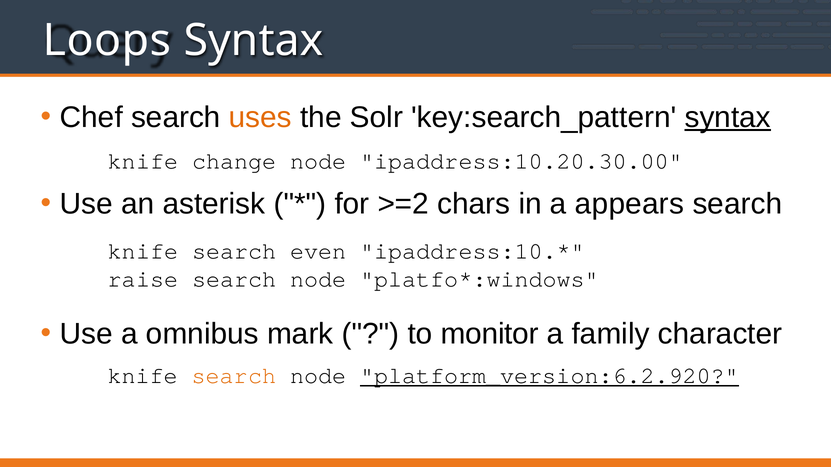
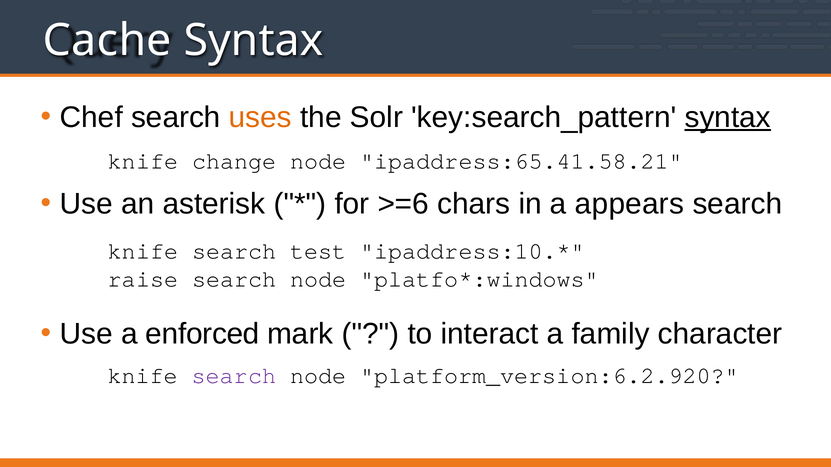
Loops: Loops -> Cache
ipaddress:10.20.30.00: ipaddress:10.20.30.00 -> ipaddress:65.41.58.21
>=2: >=2 -> >=6
even: even -> test
omnibus: omnibus -> enforced
monitor: monitor -> interact
search at (234, 376) colour: orange -> purple
platform_version:6.2.920 underline: present -> none
